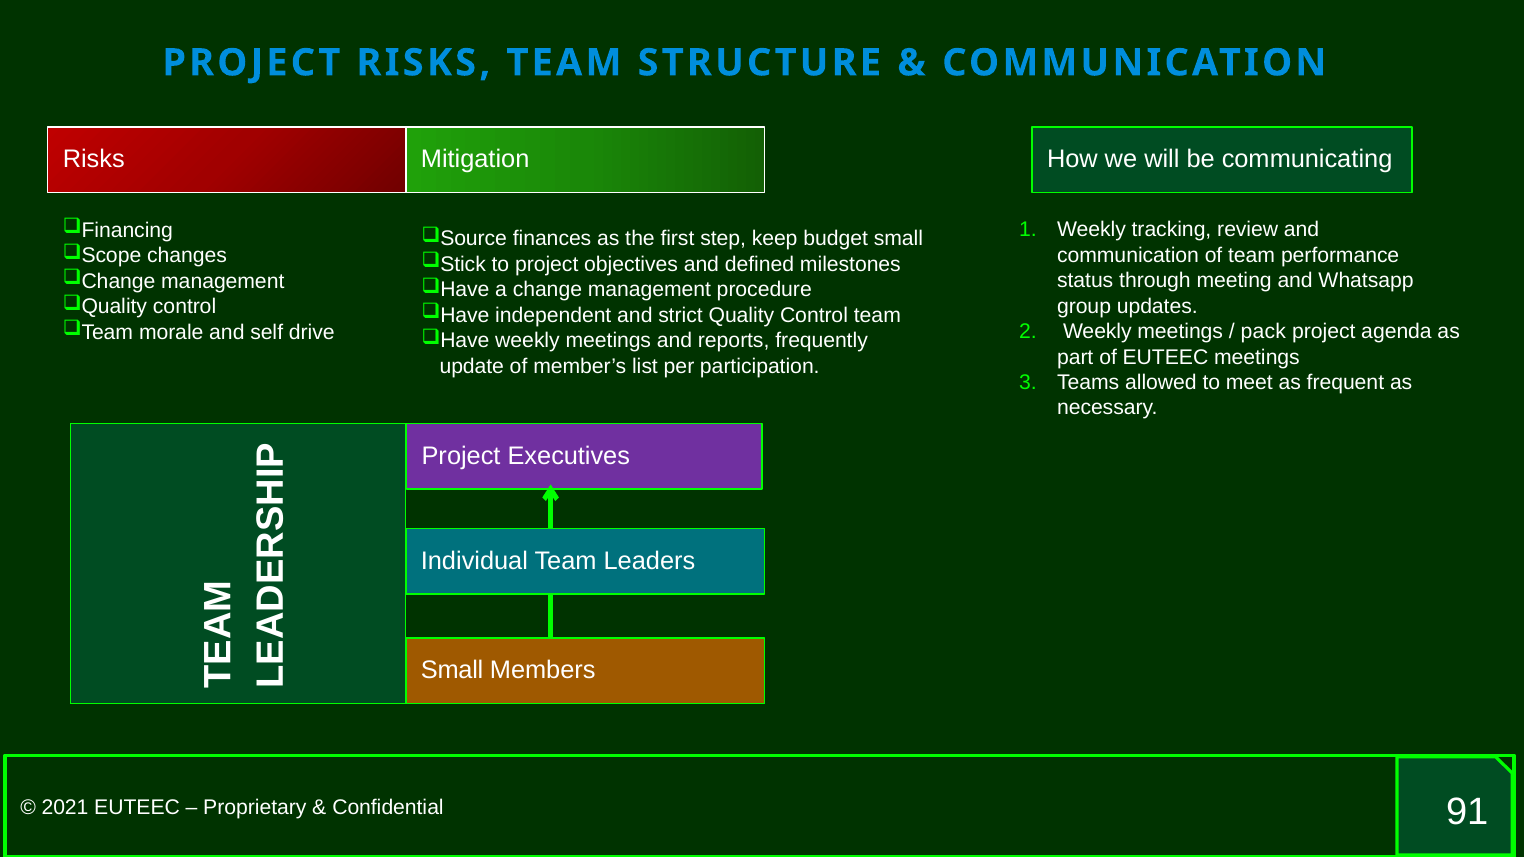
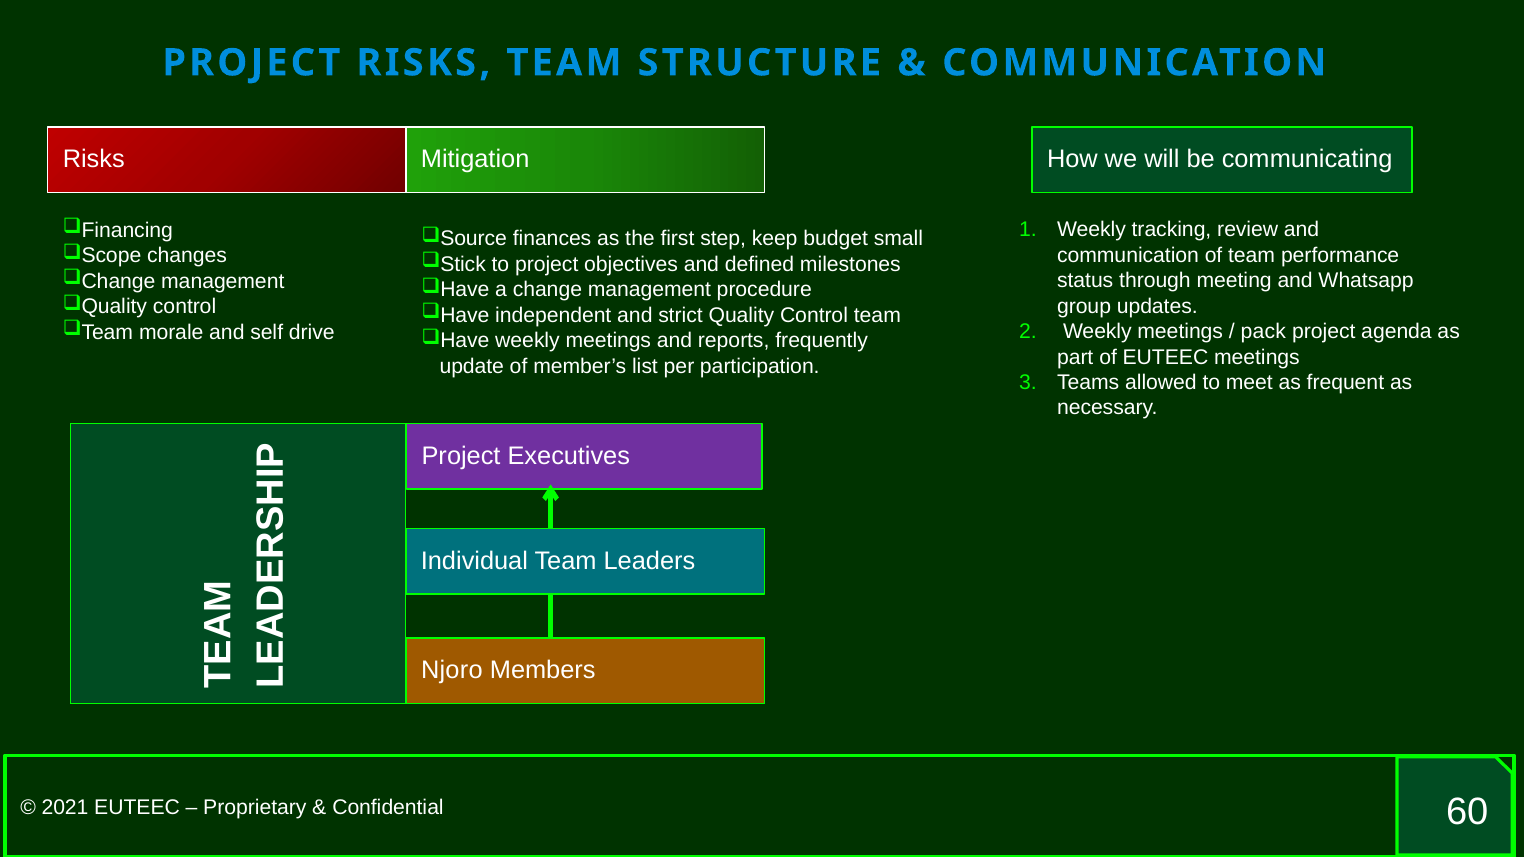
Small at (452, 670): Small -> Njoro
91: 91 -> 60
